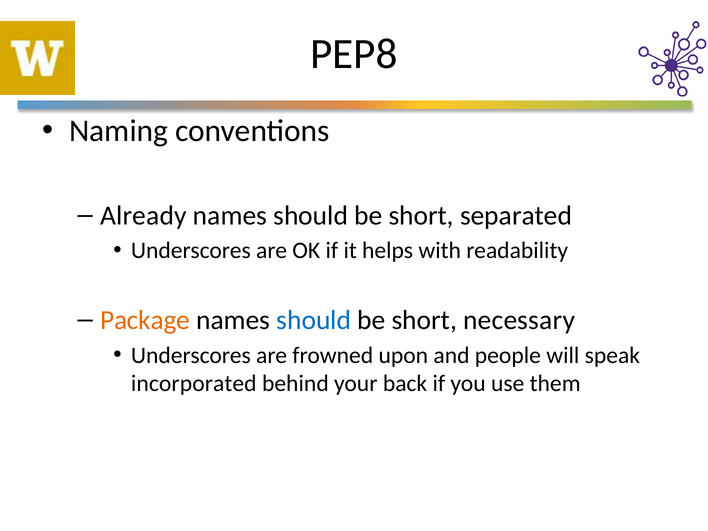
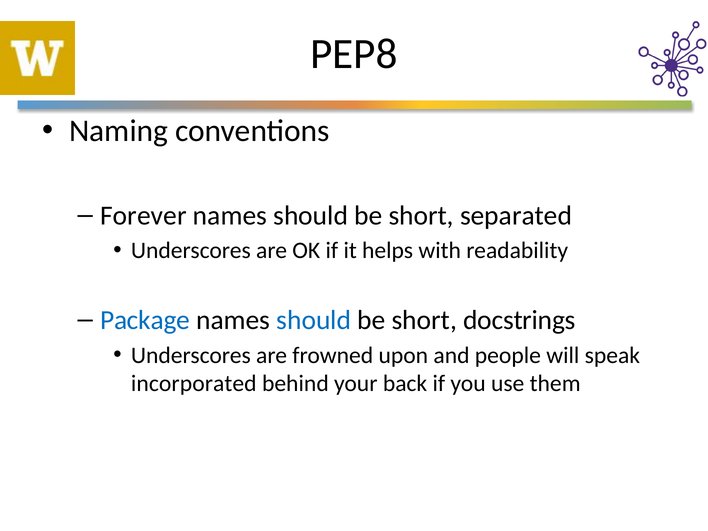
Already: Already -> Forever
Package colour: orange -> blue
necessary: necessary -> docstrings
